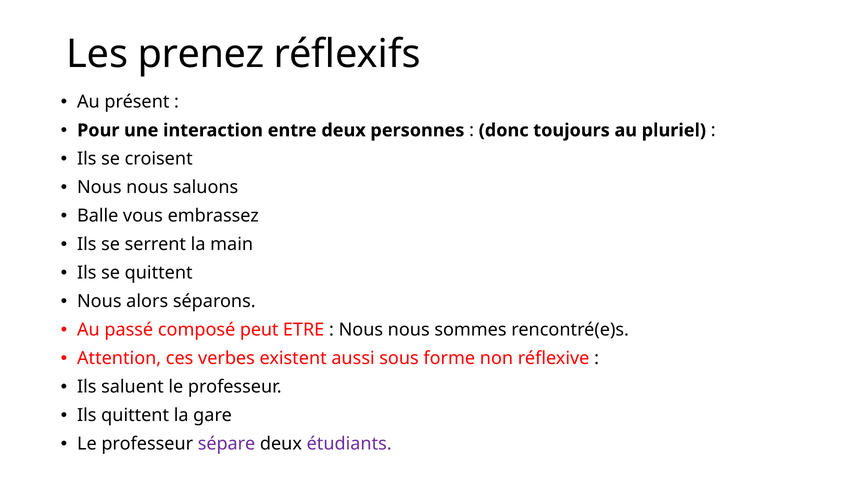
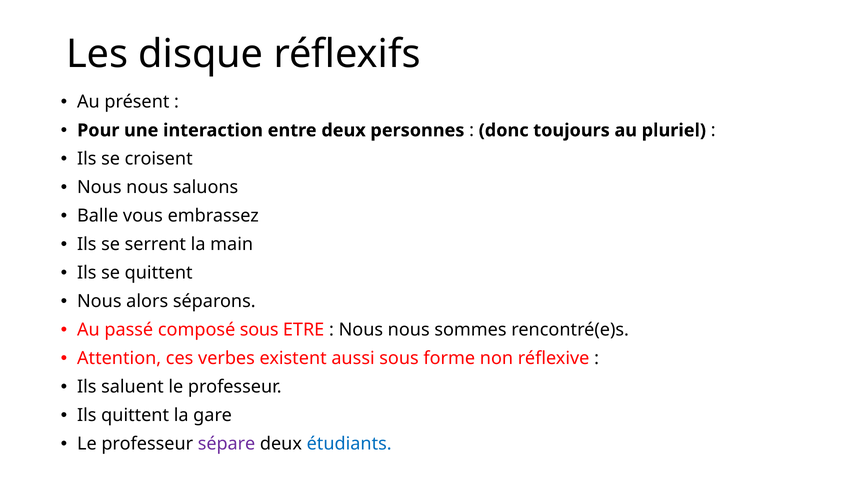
prenez: prenez -> disque
composé peut: peut -> sous
étudiants colour: purple -> blue
